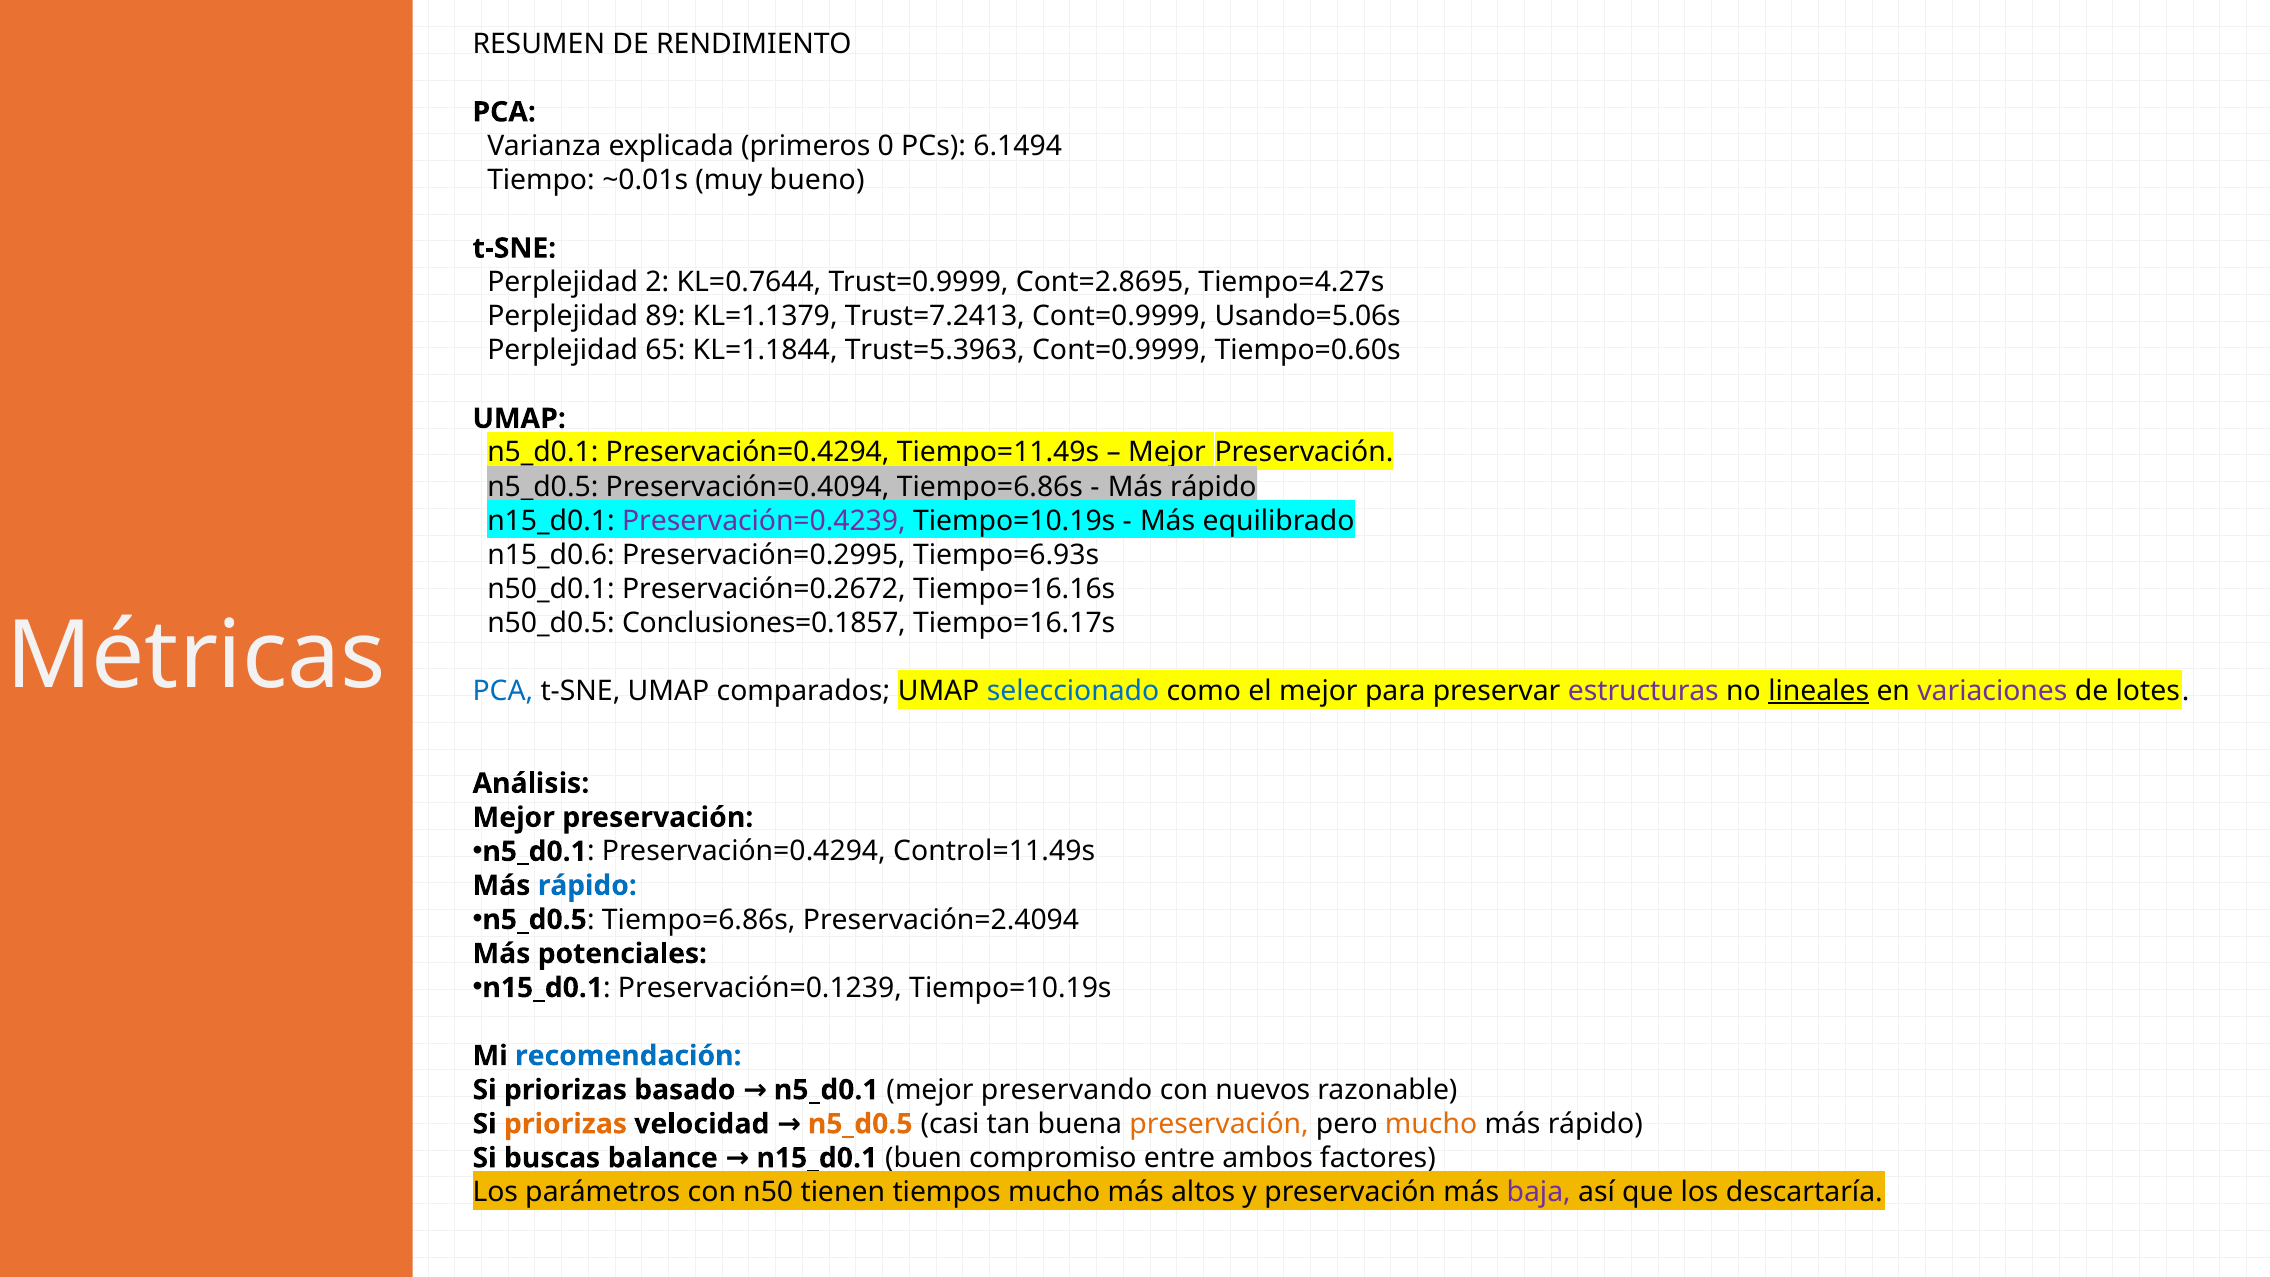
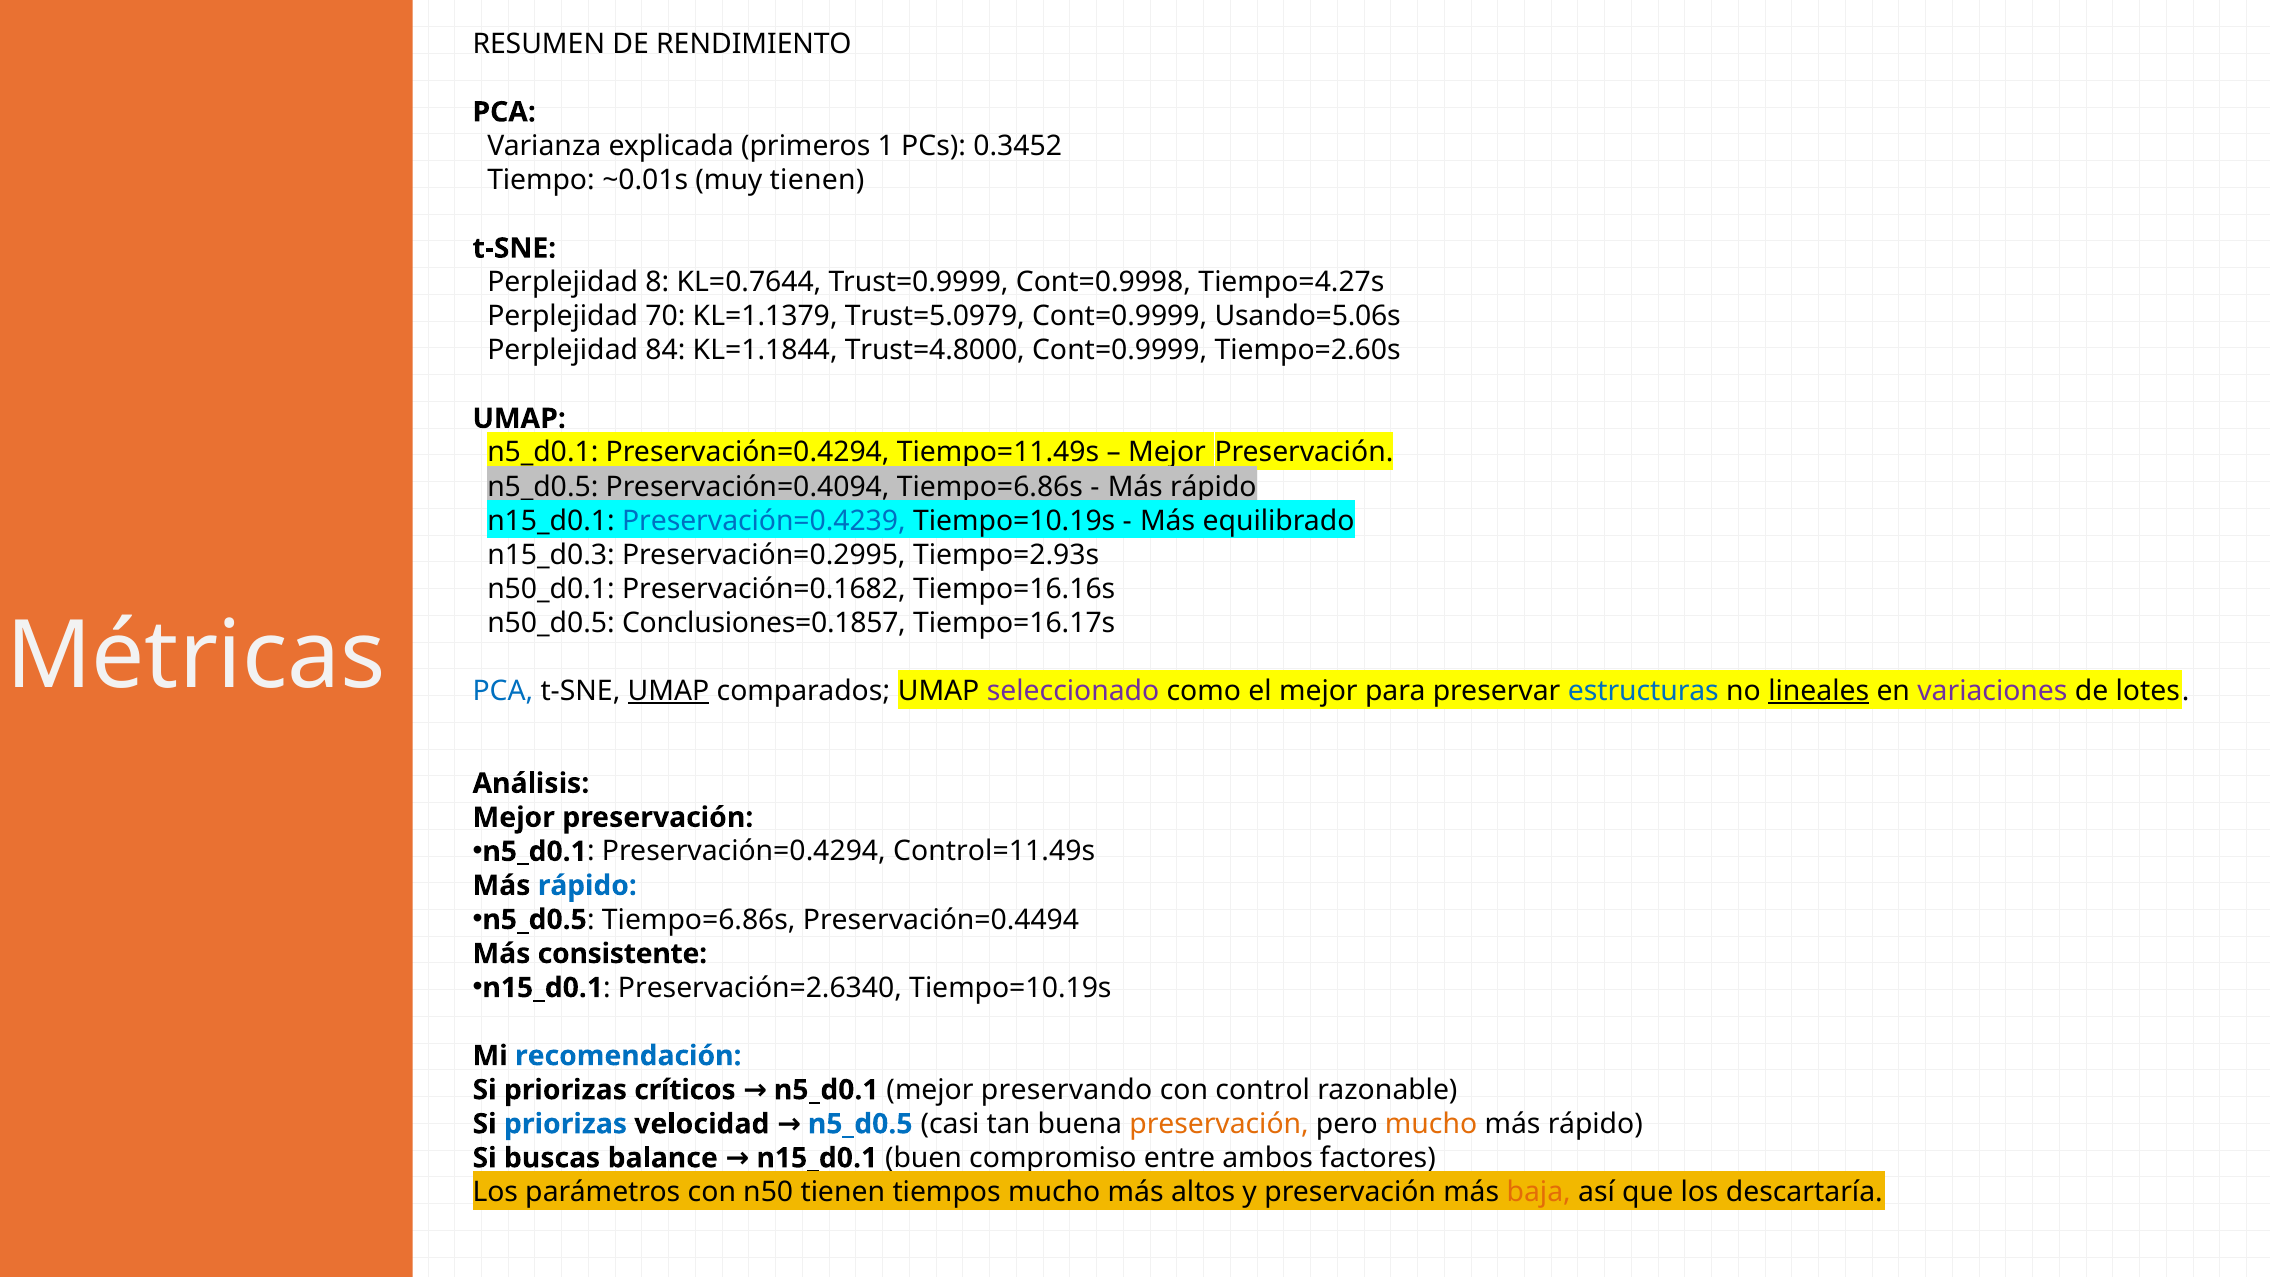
0: 0 -> 1
6.1494: 6.1494 -> 0.3452
muy bueno: bueno -> tienen
2: 2 -> 8
Cont=2.8695: Cont=2.8695 -> Cont=0.9998
89: 89 -> 70
Trust=7.2413: Trust=7.2413 -> Trust=5.0979
65: 65 -> 84
Trust=5.3963: Trust=5.3963 -> Trust=4.8000
Tiempo=0.60s: Tiempo=0.60s -> Tiempo=2.60s
Preservación=0.4239 colour: purple -> blue
n15_d0.6: n15_d0.6 -> n15_d0.3
Tiempo=6.93s: Tiempo=6.93s -> Tiempo=2.93s
Preservación=0.2672: Preservación=0.2672 -> Preservación=0.1682
UMAP at (669, 691) underline: none -> present
seleccionado colour: blue -> purple
estructuras colour: purple -> blue
Preservación=2.4094: Preservación=2.4094 -> Preservación=0.4494
potenciales: potenciales -> consistente
Preservación=0.1239: Preservación=0.1239 -> Preservación=2.6340
nuevos: nuevos -> control
basado: basado -> críticos
priorizas at (565, 1124) colour: orange -> blue
n5_d0.5 at (860, 1124) colour: orange -> blue
baja colour: purple -> orange
